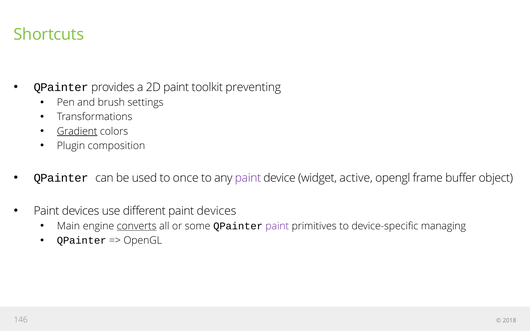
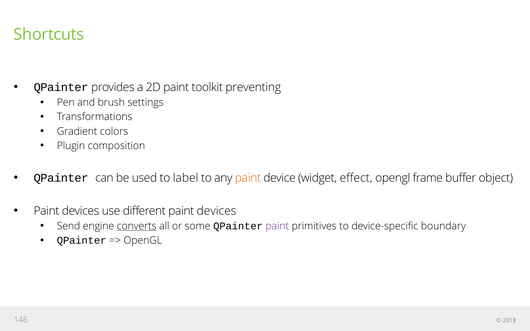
Gradient underline: present -> none
once: once -> label
paint at (248, 178) colour: purple -> orange
active: active -> effect
Main: Main -> Send
managing: managing -> boundary
